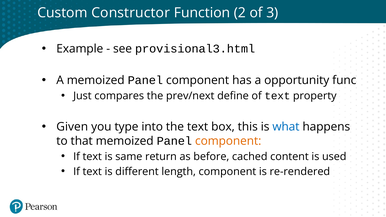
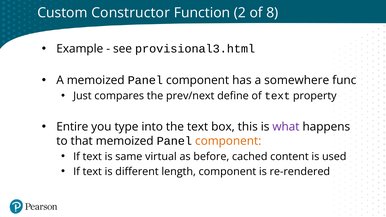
3: 3 -> 8
opportunity: opportunity -> somewhere
Given: Given -> Entire
what colour: blue -> purple
return: return -> virtual
